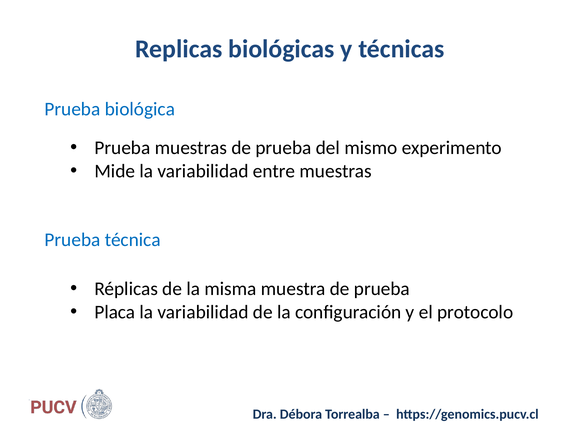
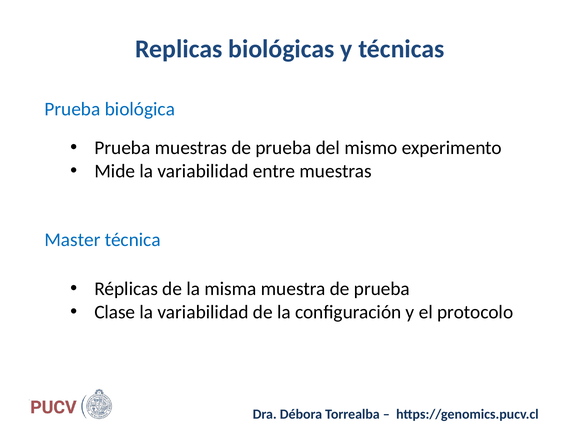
Prueba at (72, 240): Prueba -> Master
Placa: Placa -> Clase
